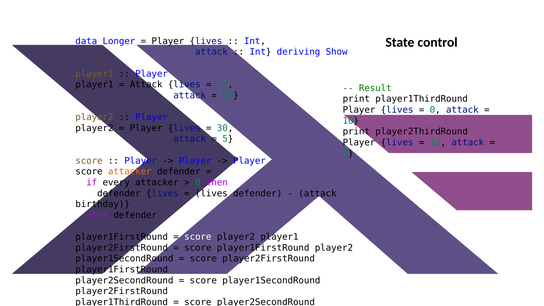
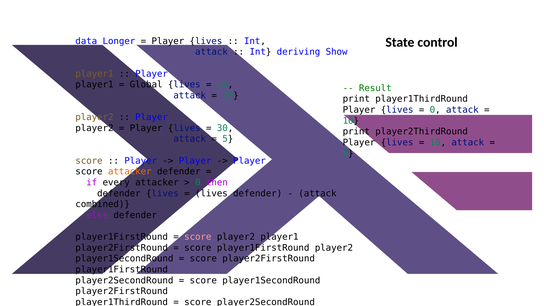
Attack at (146, 85): Attack -> Global
birthday: birthday -> combined
score at (198, 237) colour: white -> pink
